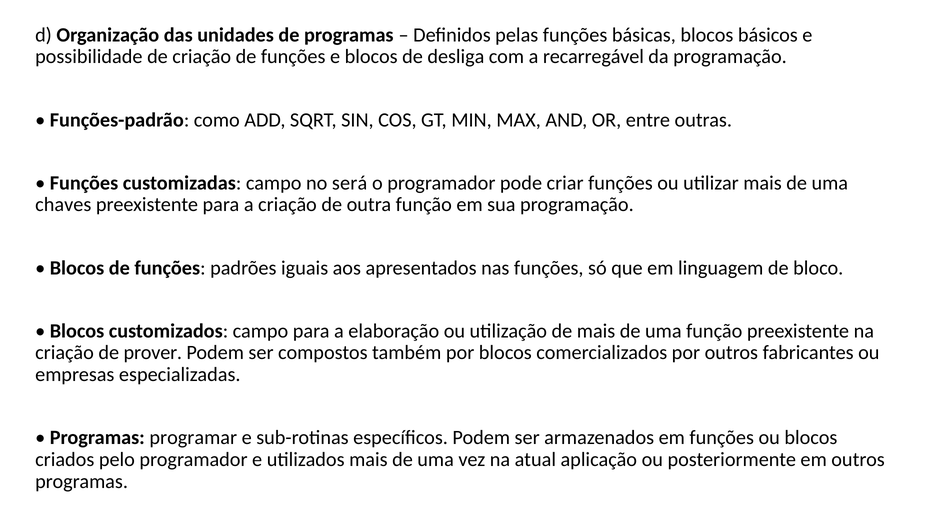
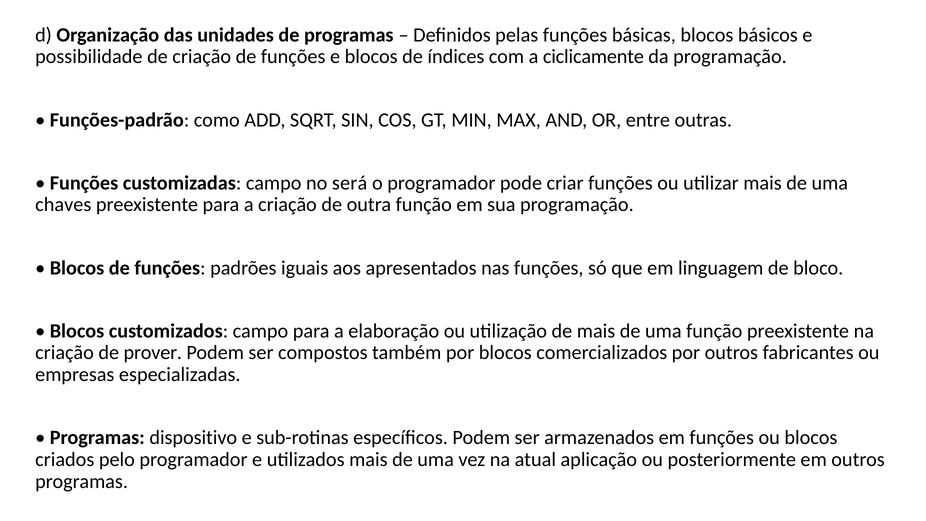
desliga: desliga -> índices
recarregável: recarregável -> ciclicamente
programar: programar -> dispositivo
